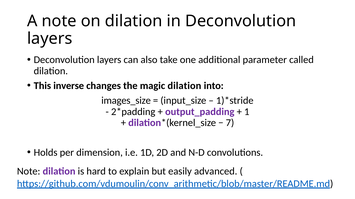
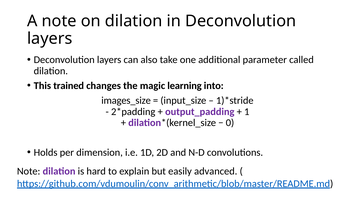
inverse: inverse -> trained
magic dilation: dilation -> learning
7: 7 -> 0
